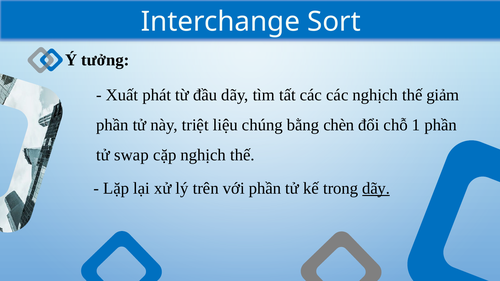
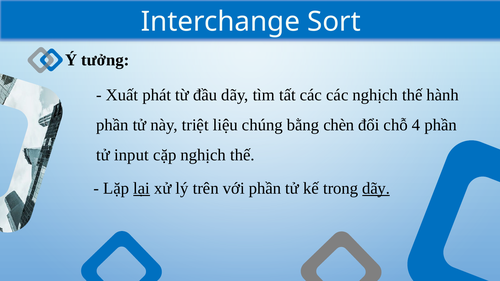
giảm: giảm -> hành
1: 1 -> 4
swap: swap -> input
lại underline: none -> present
